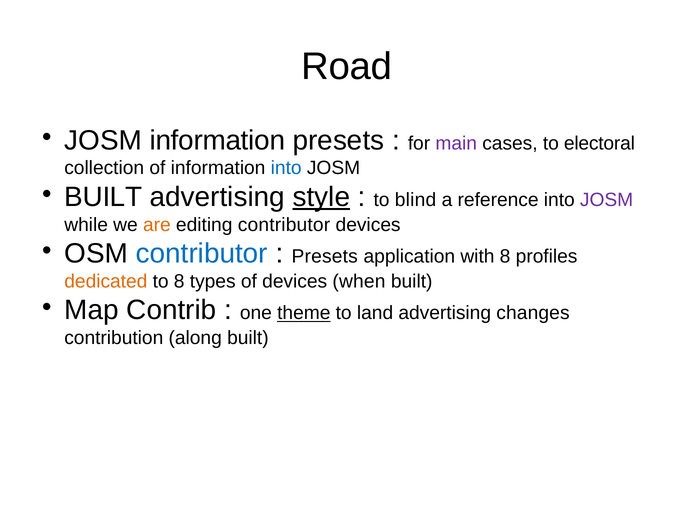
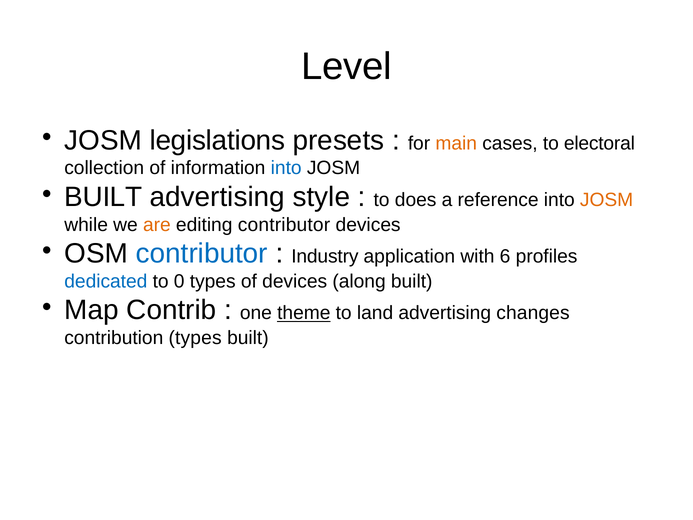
Road: Road -> Level
JOSM information: information -> legislations
main colour: purple -> orange
style underline: present -> none
blind: blind -> does
JOSM at (607, 200) colour: purple -> orange
Presets at (325, 256): Presets -> Industry
with 8: 8 -> 6
dedicated colour: orange -> blue
to 8: 8 -> 0
when: when -> along
contribution along: along -> types
